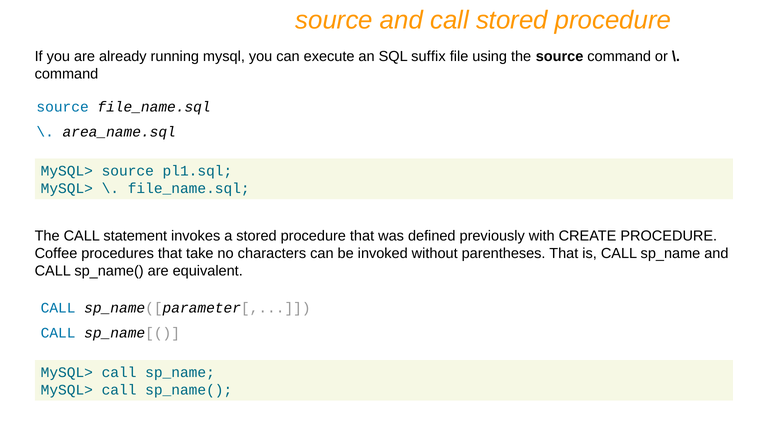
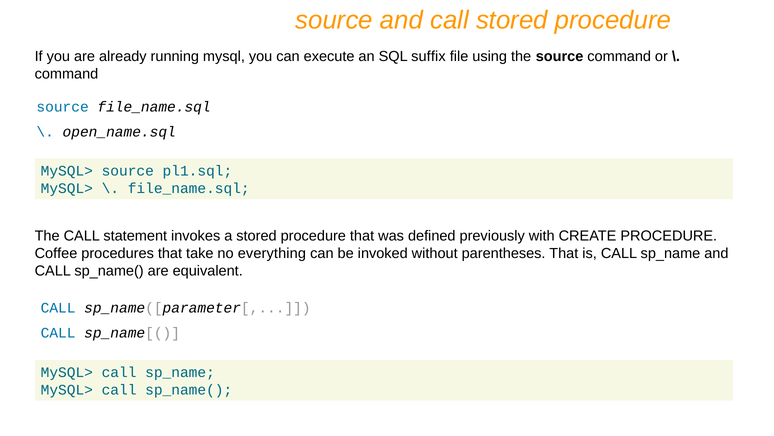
area_name.sql: area_name.sql -> open_name.sql
characters: characters -> everything
